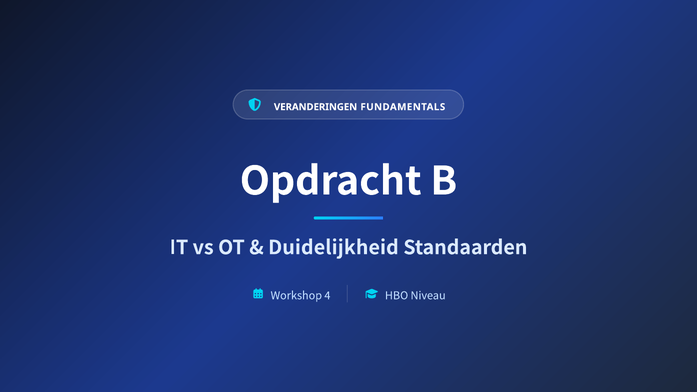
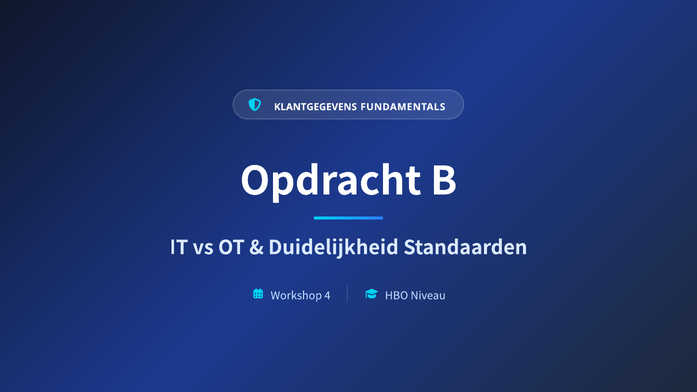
VERANDERINGEN: VERANDERINGEN -> KLANTGEGEVENS
